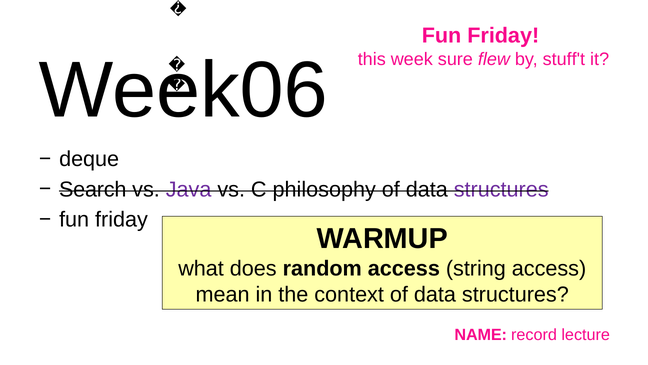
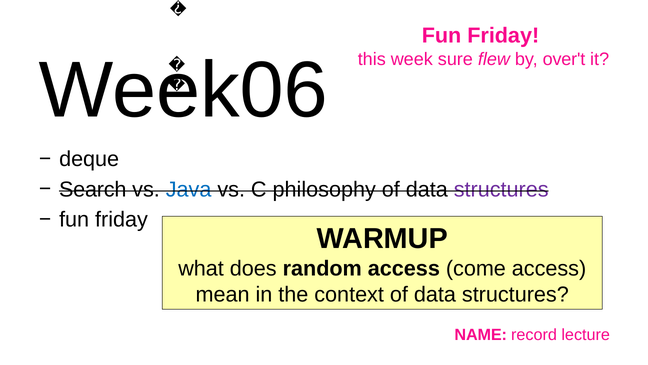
stuff't: stuff't -> over't
Java colour: purple -> blue
string: string -> come
